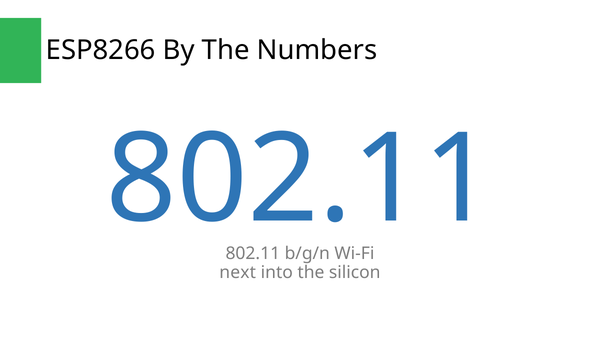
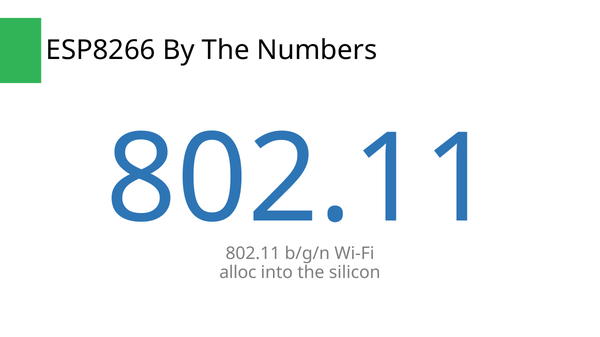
next: next -> alloc
